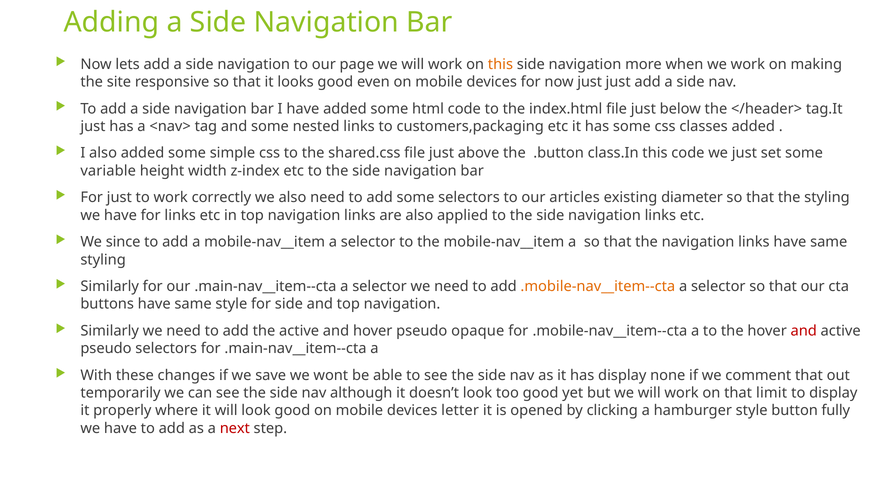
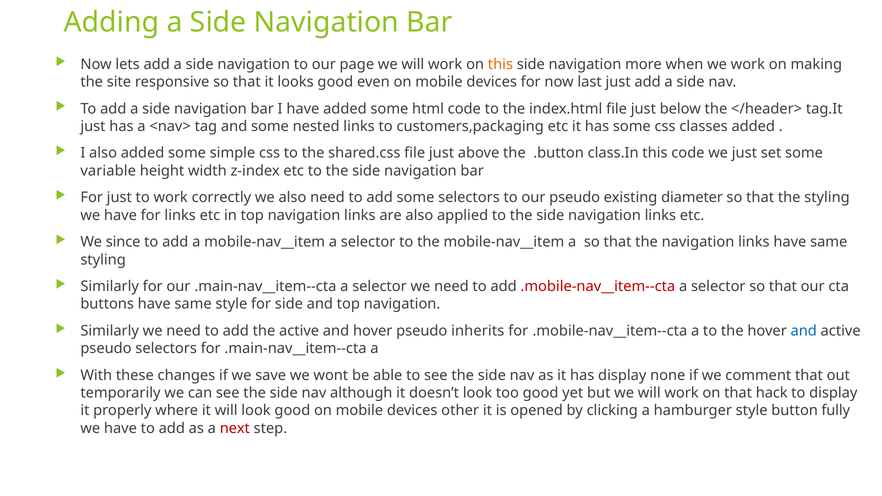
now just: just -> last
our articles: articles -> pseudo
.mobile-nav__item--cta at (598, 287) colour: orange -> red
opaque: opaque -> inherits
and at (804, 331) colour: red -> blue
limit: limit -> hack
letter: letter -> other
